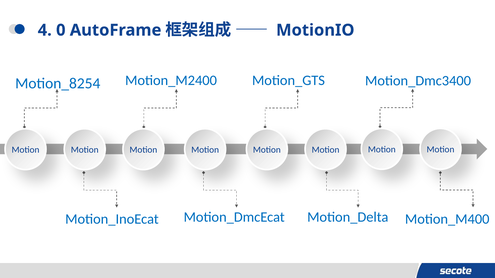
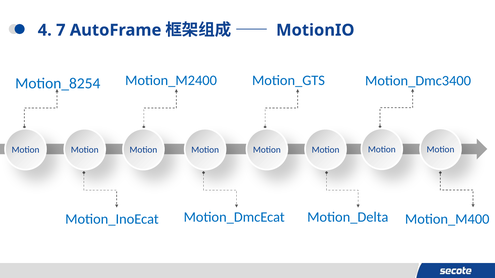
0: 0 -> 7
